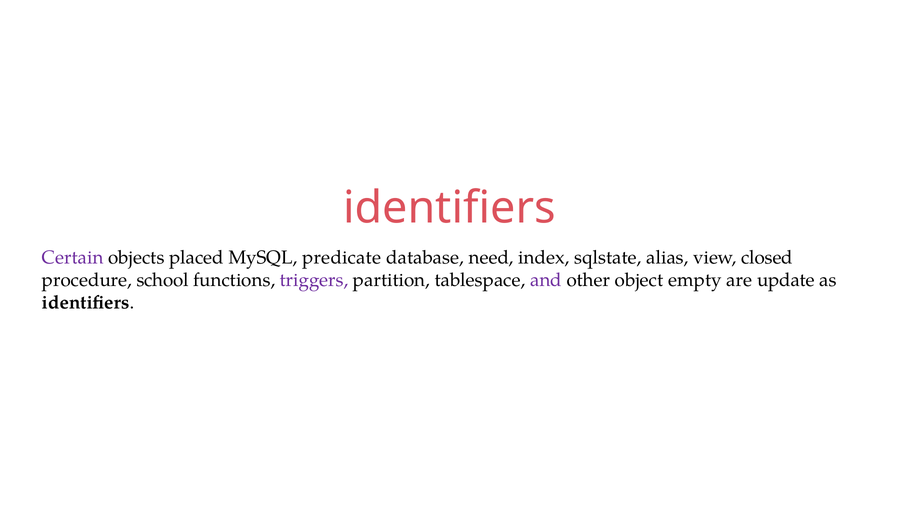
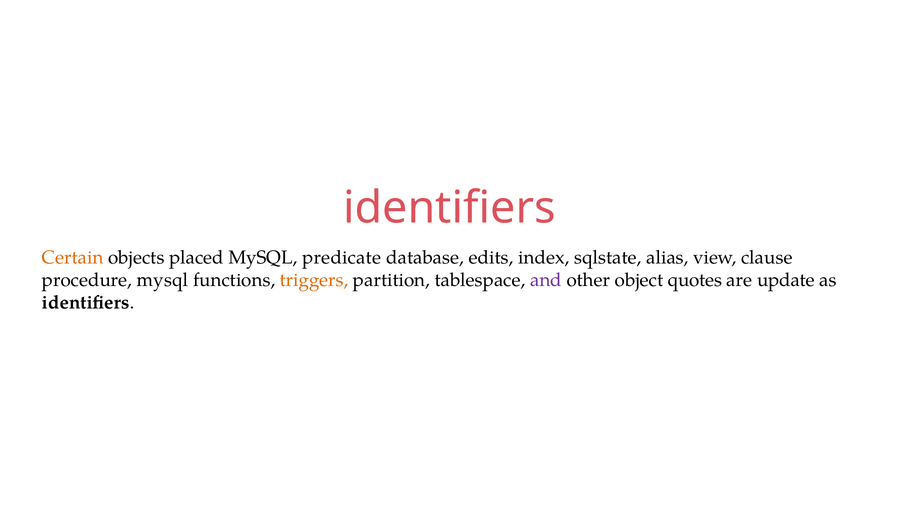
Certain colour: purple -> orange
need: need -> edits
closed: closed -> clause
procedure school: school -> mysql
triggers colour: purple -> orange
empty: empty -> quotes
